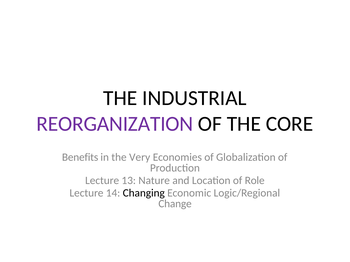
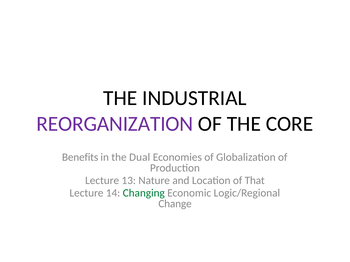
Very: Very -> Dual
Role: Role -> That
Changing colour: black -> green
